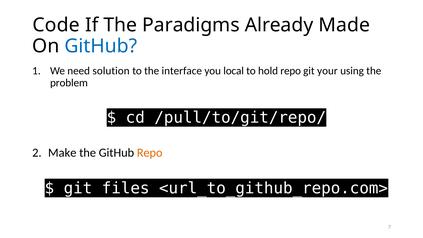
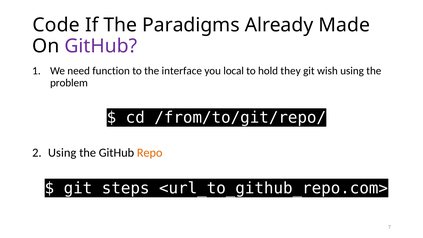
GitHub at (101, 46) colour: blue -> purple
solution: solution -> function
hold repo: repo -> they
your: your -> wish
/pull/to/git/repo/: /pull/to/git/repo/ -> /from/to/git/repo/
Make at (62, 153): Make -> Using
files: files -> steps
